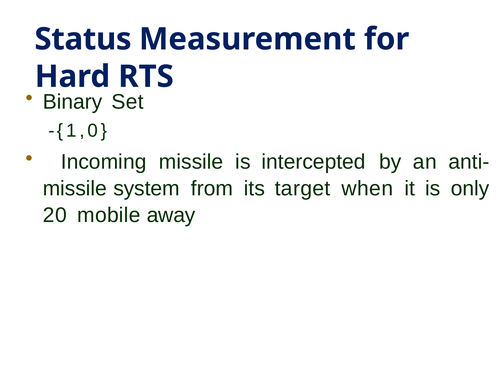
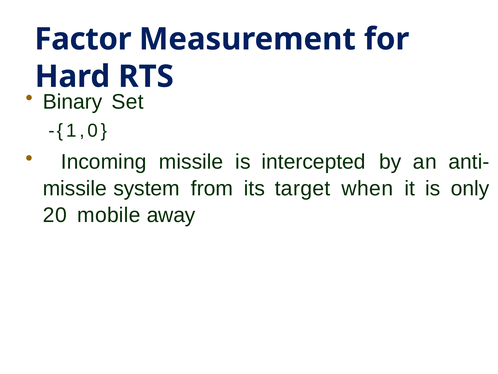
Status: Status -> Factor
